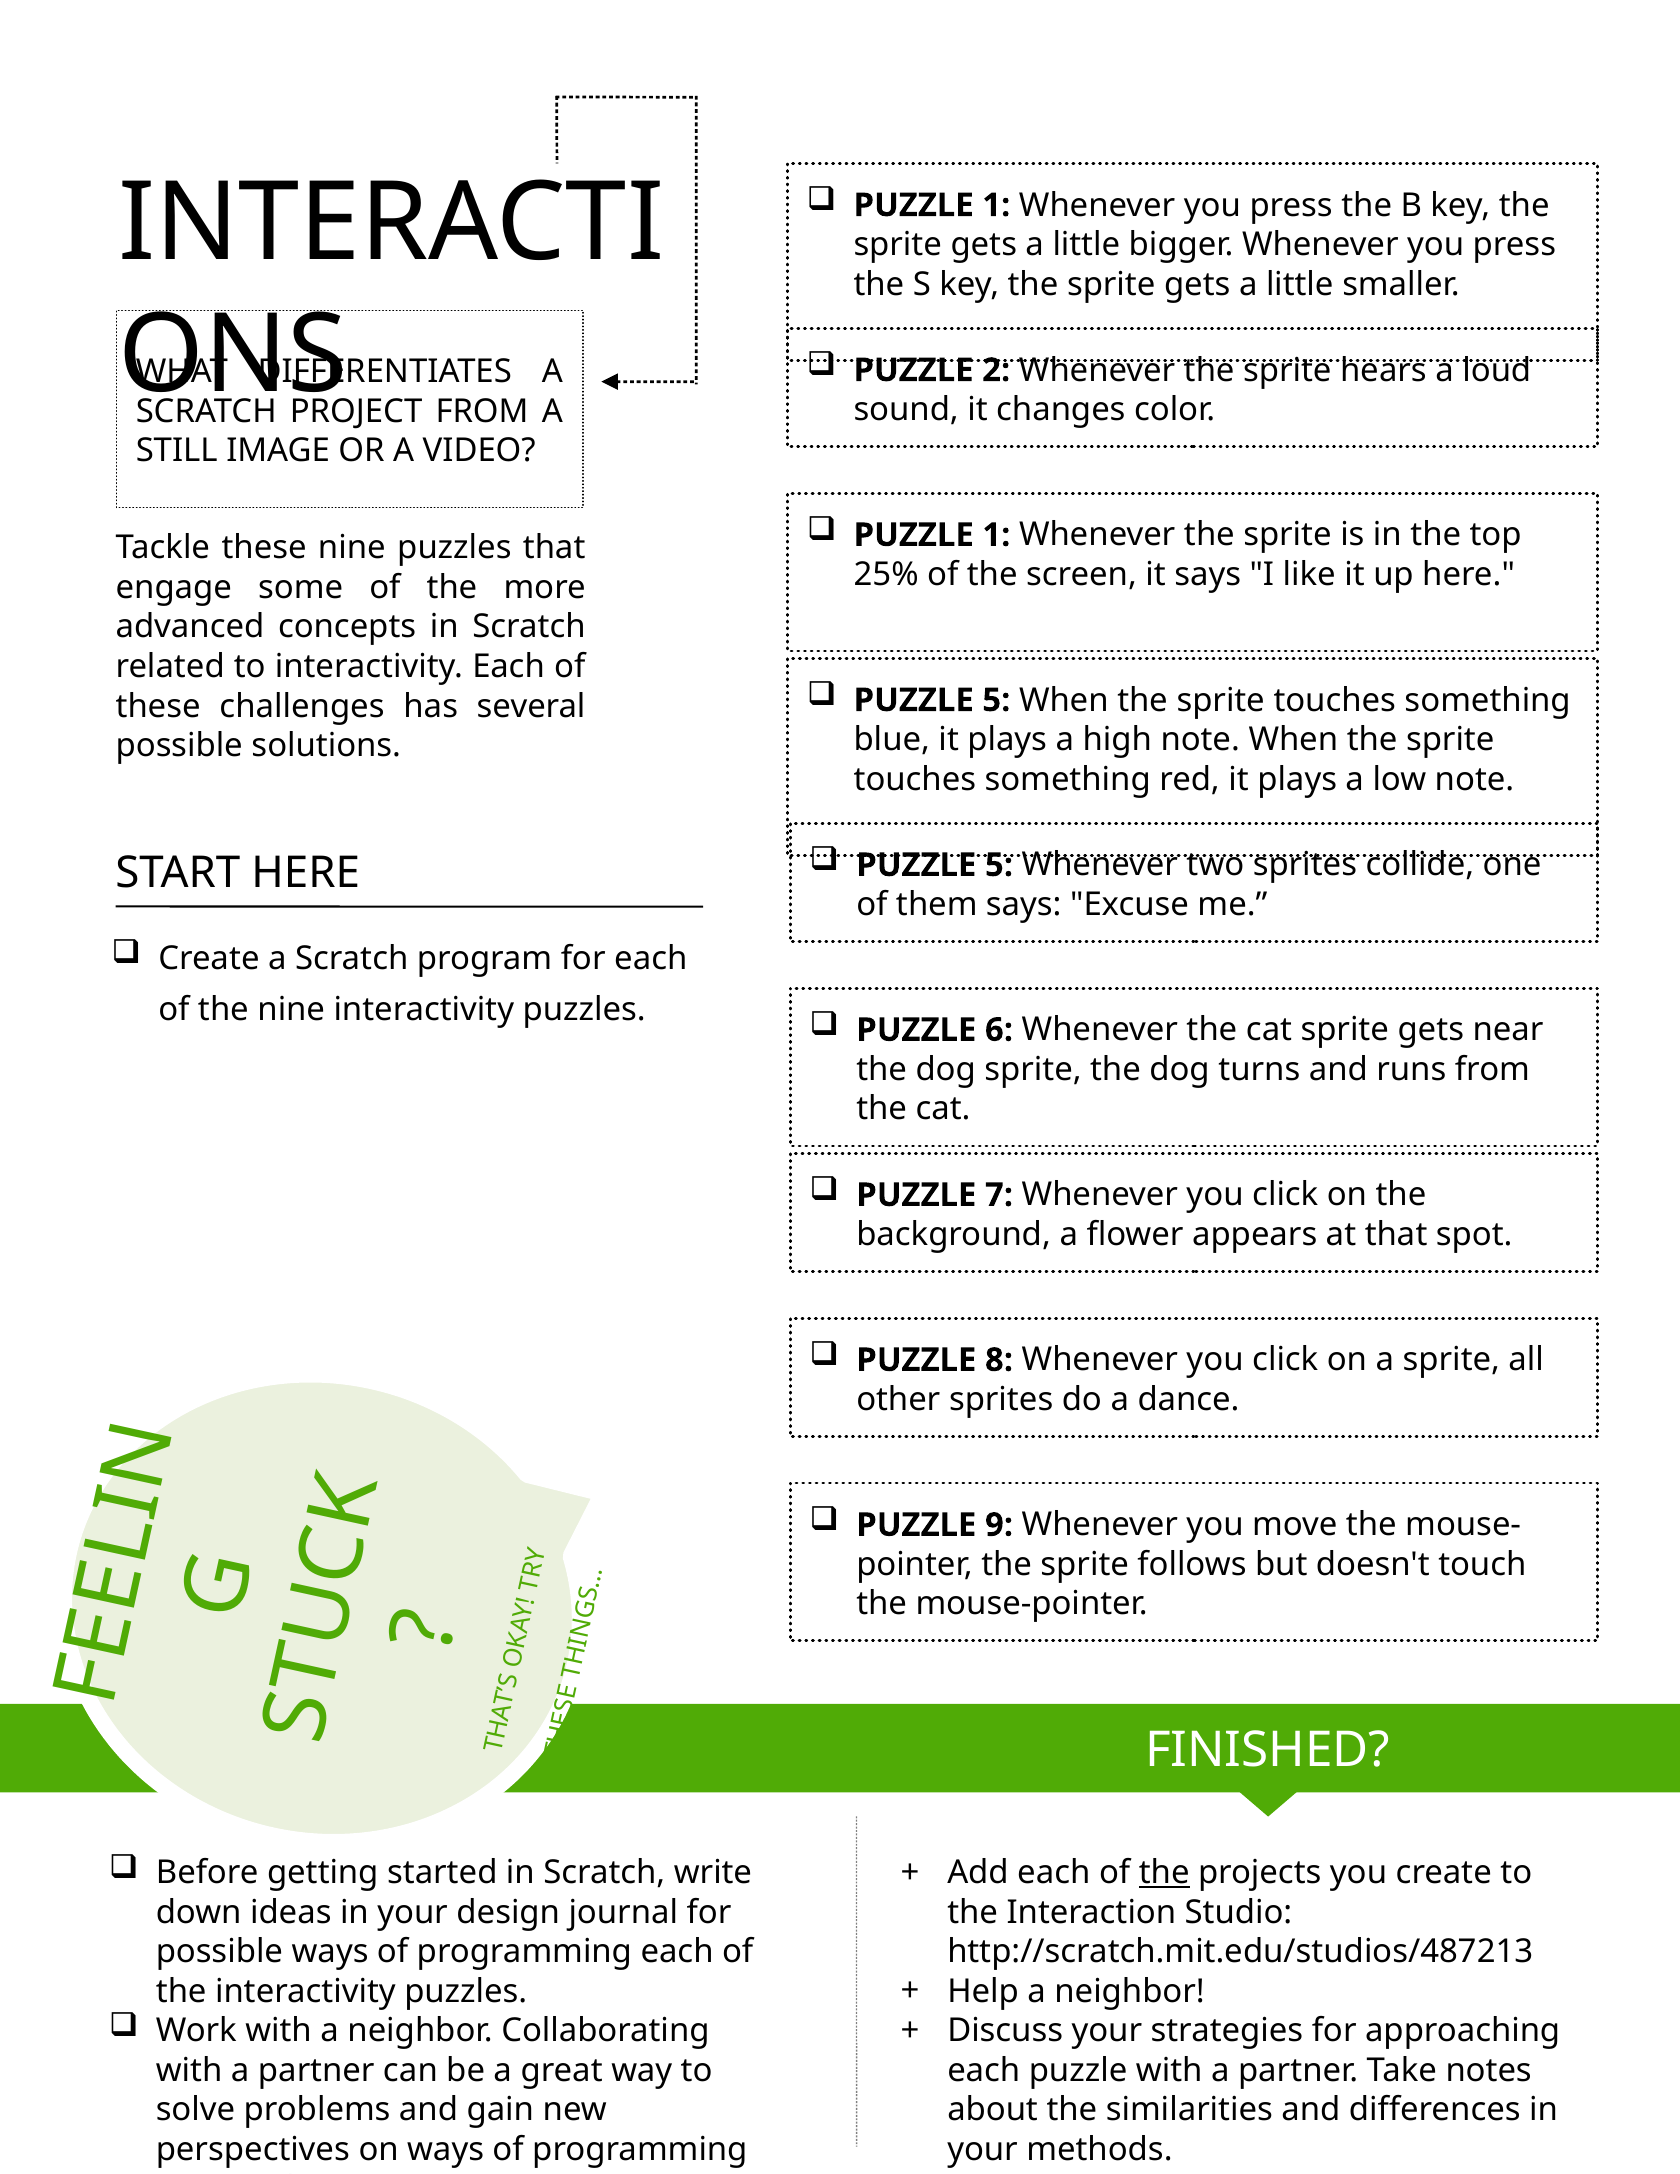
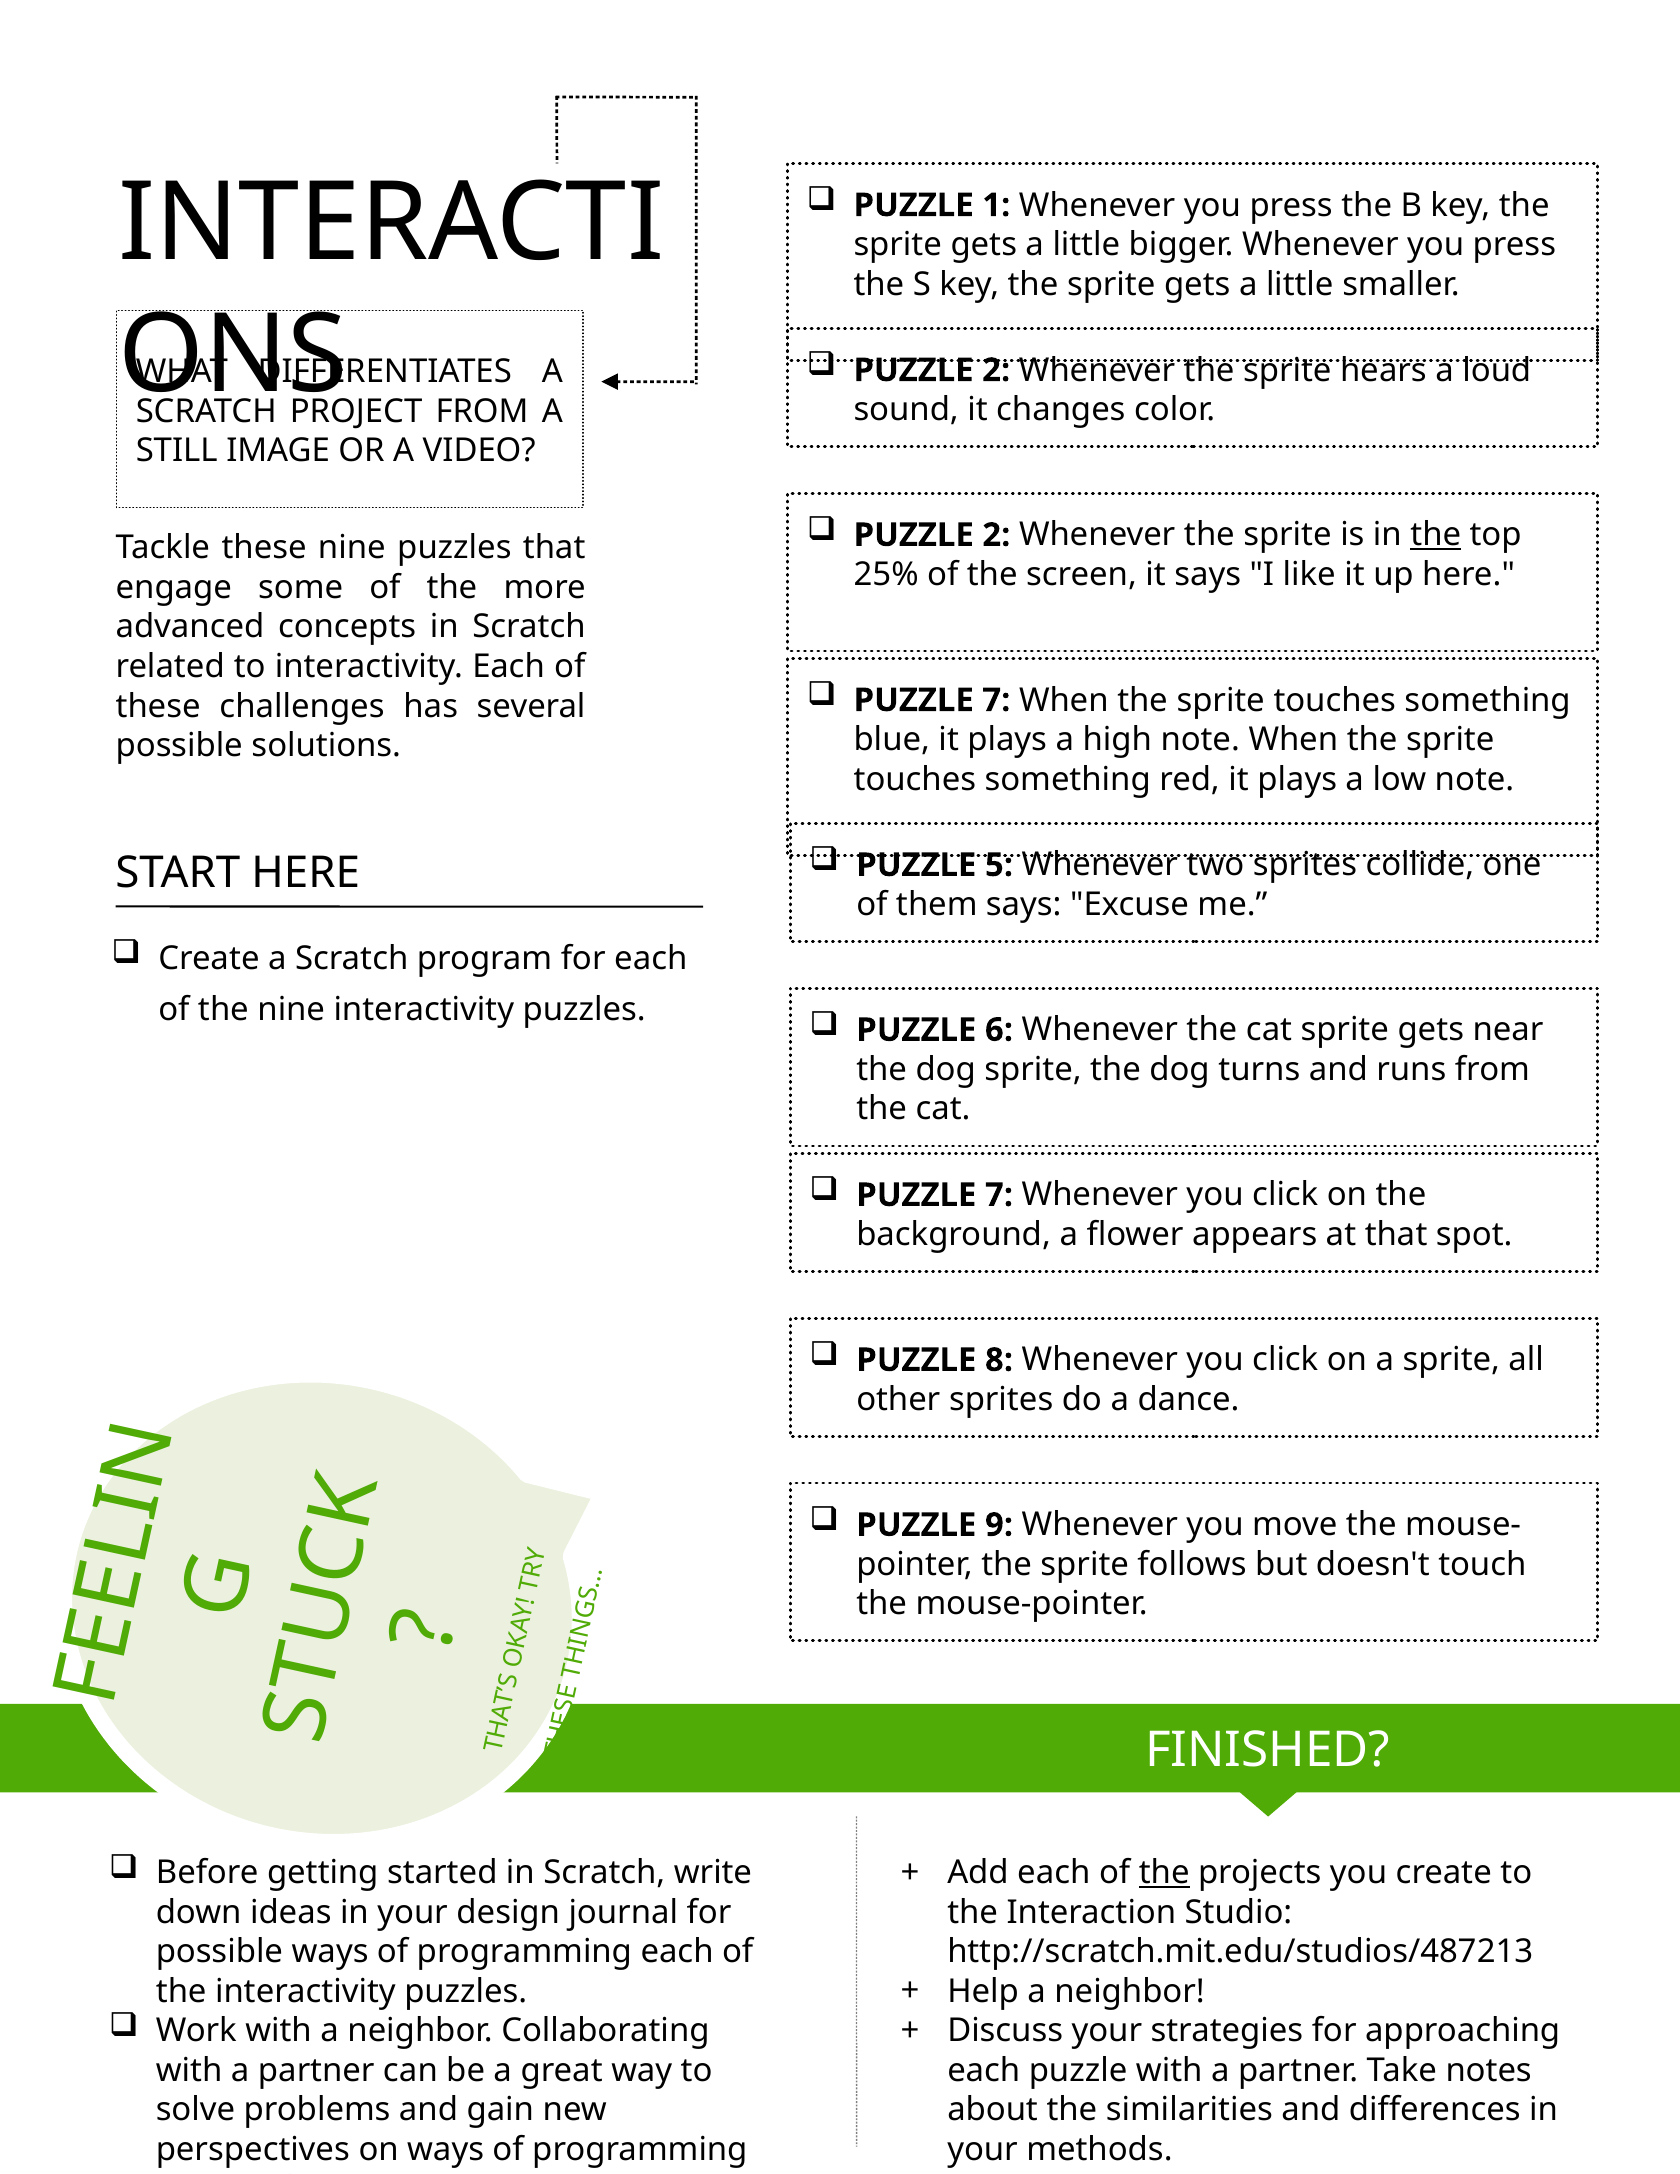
1 at (996, 535): 1 -> 2
the at (1436, 535) underline: none -> present
5 at (996, 700): 5 -> 7
